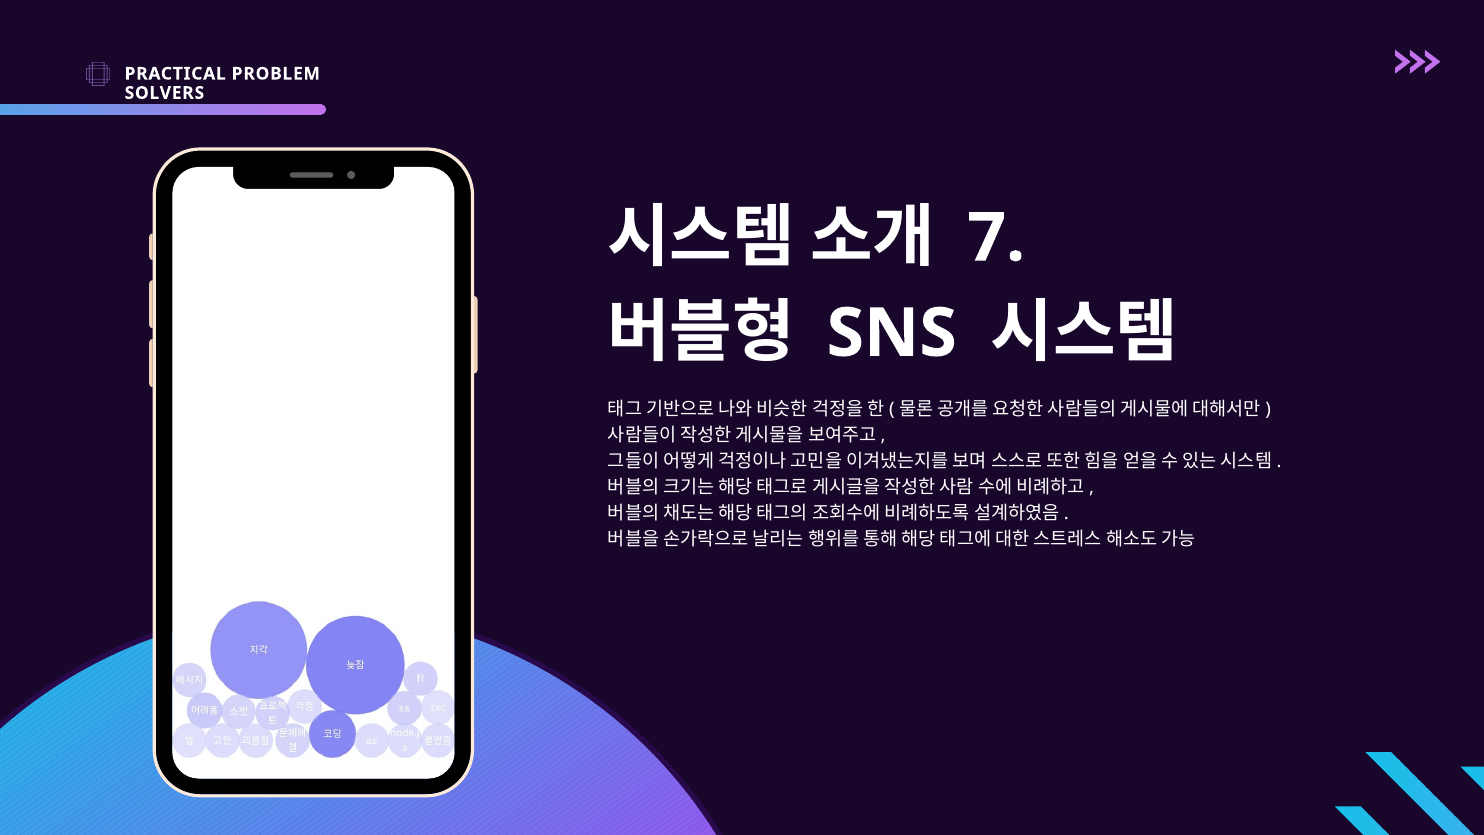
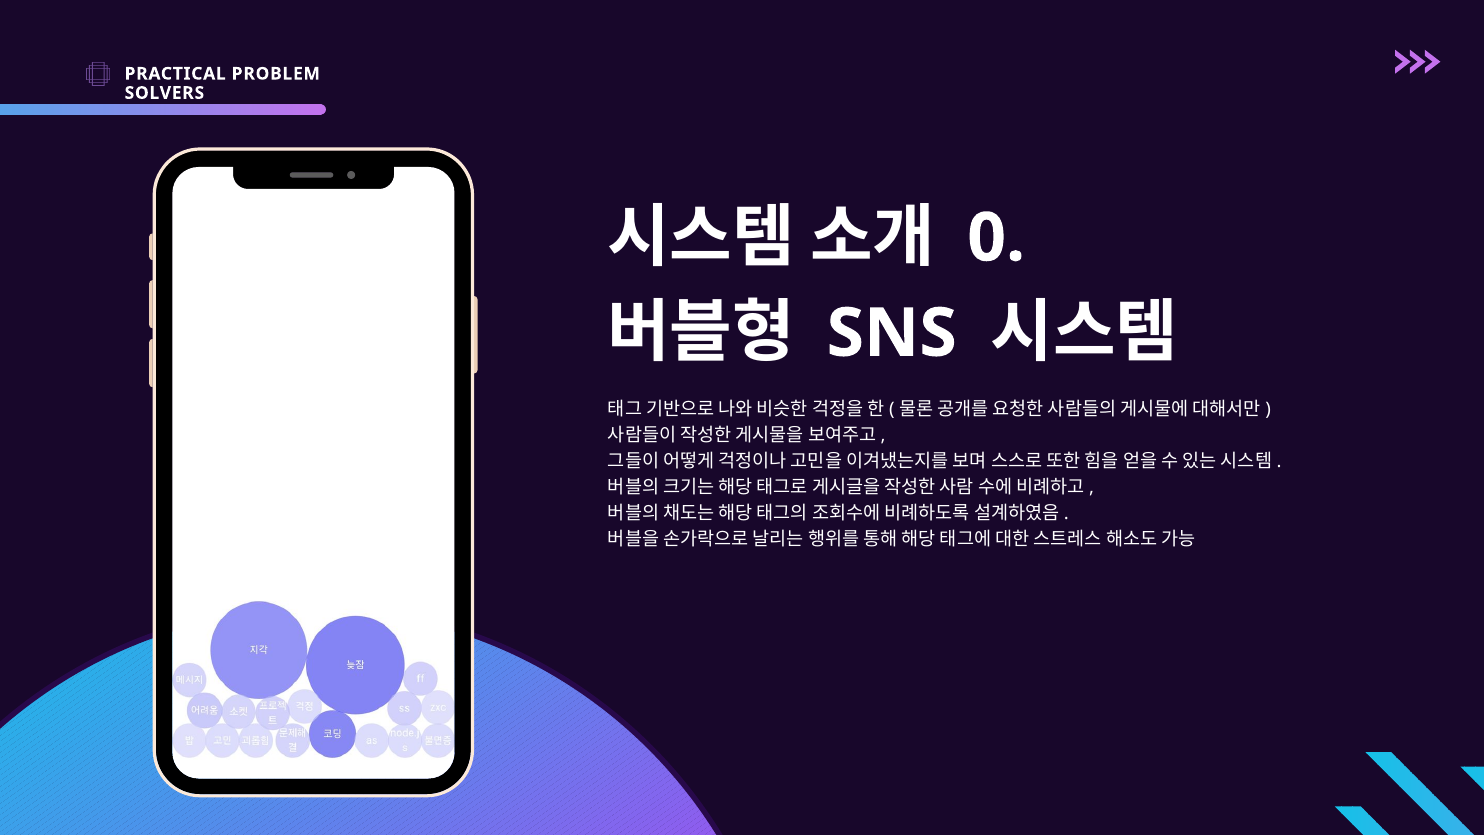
7: 7 -> 0
